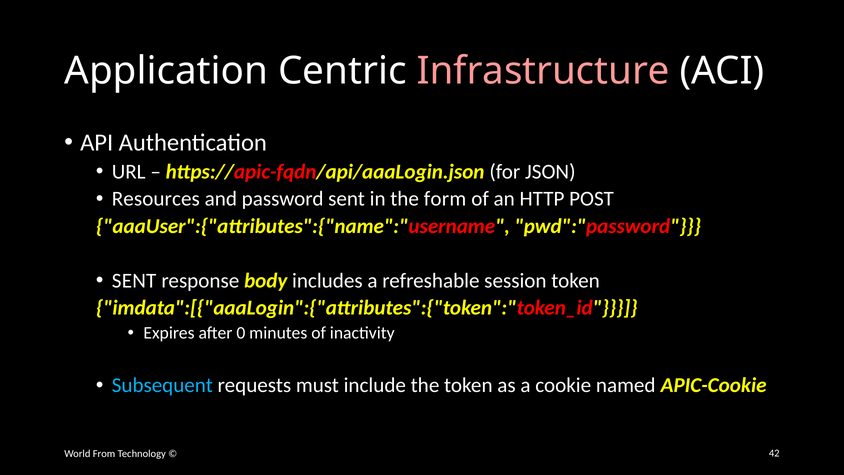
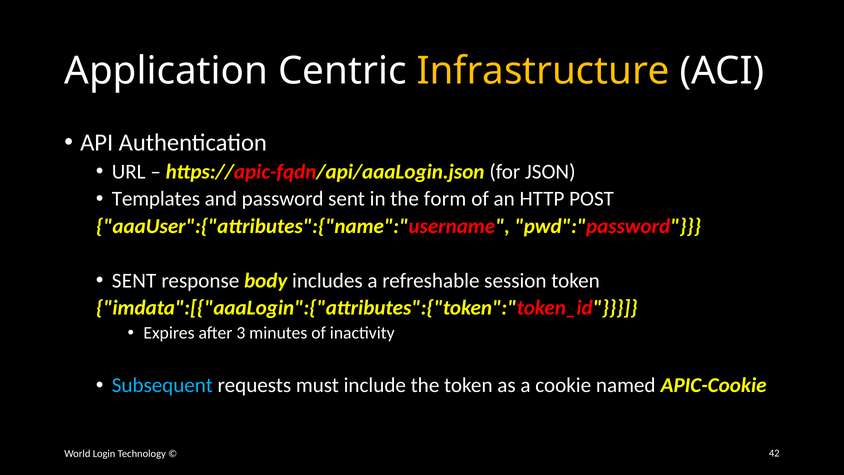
Infrastructure colour: pink -> yellow
Resources: Resources -> Templates
0: 0 -> 3
From: From -> Login
